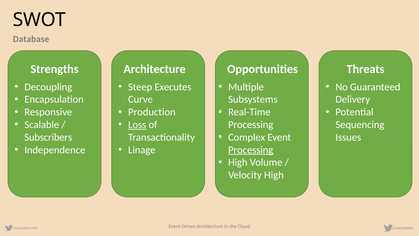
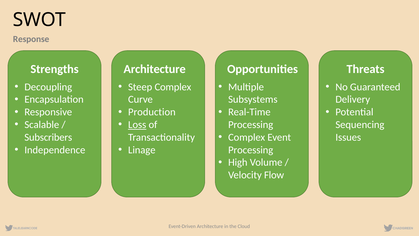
Database: Database -> Response
Steep Executes: Executes -> Complex
Processing at (251, 150) underline: present -> none
Velocity High: High -> Flow
